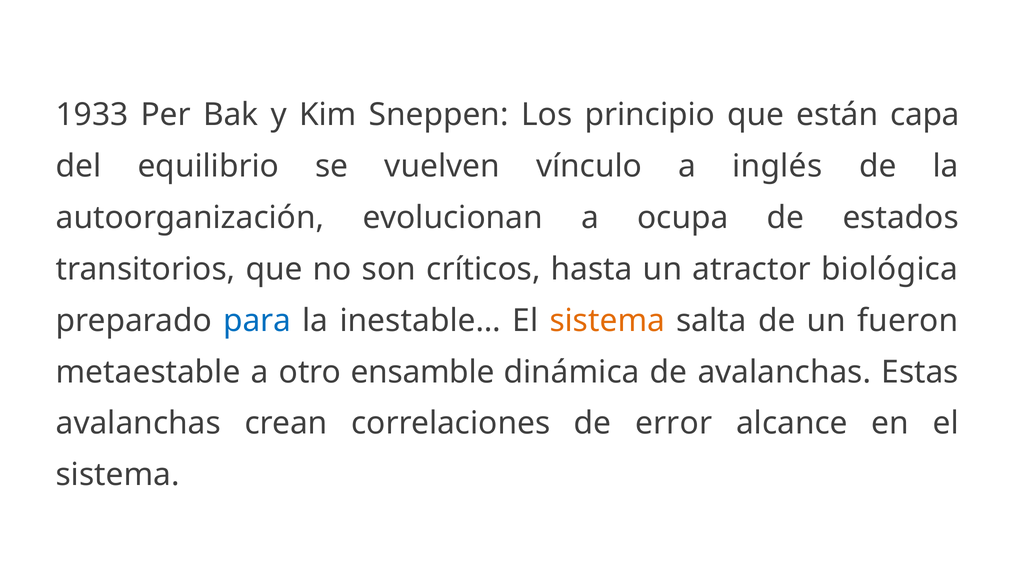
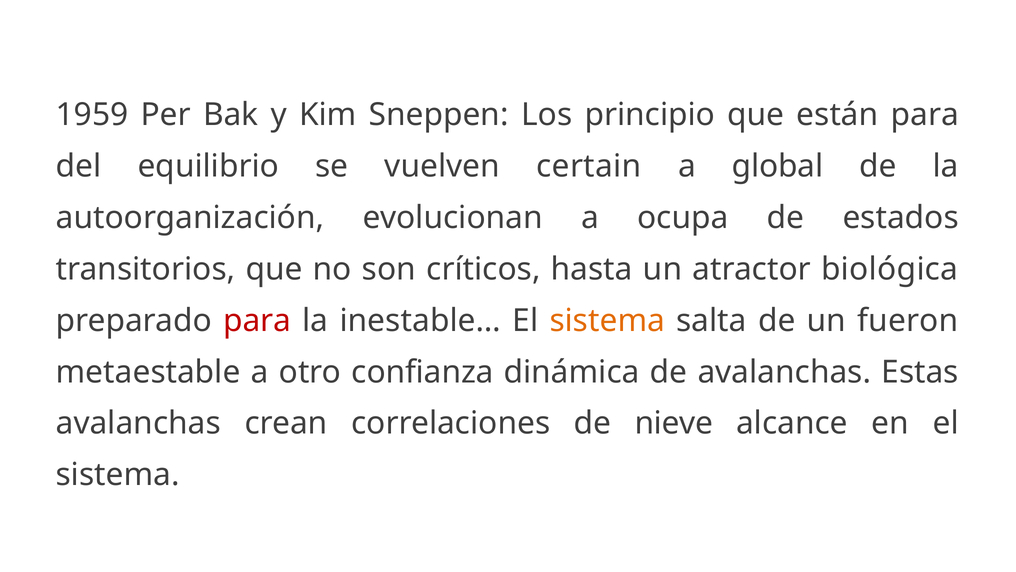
1933: 1933 -> 1959
están capa: capa -> para
vínculo: vínculo -> certain
inglés: inglés -> global
para at (257, 320) colour: blue -> red
ensamble: ensamble -> confianza
error: error -> nieve
